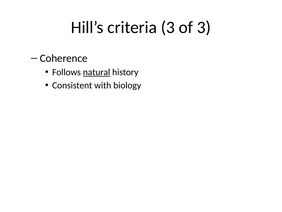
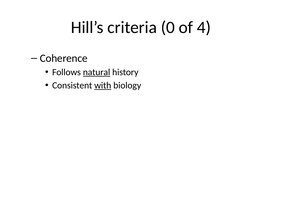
criteria 3: 3 -> 0
of 3: 3 -> 4
with underline: none -> present
